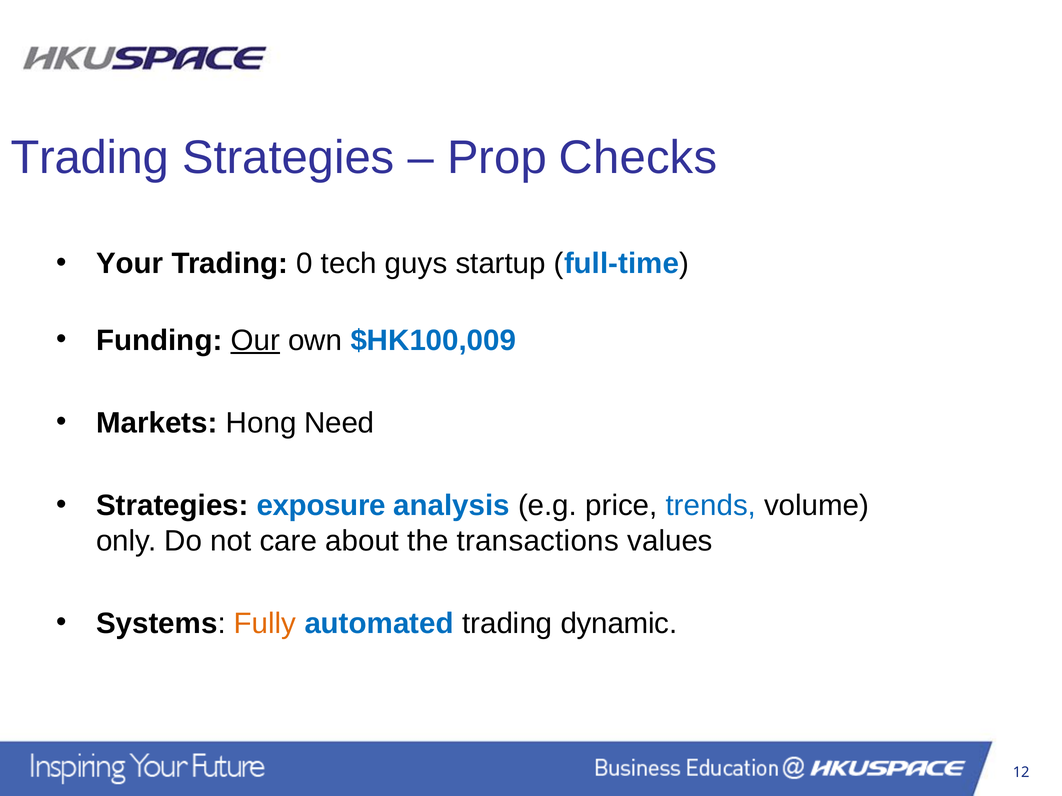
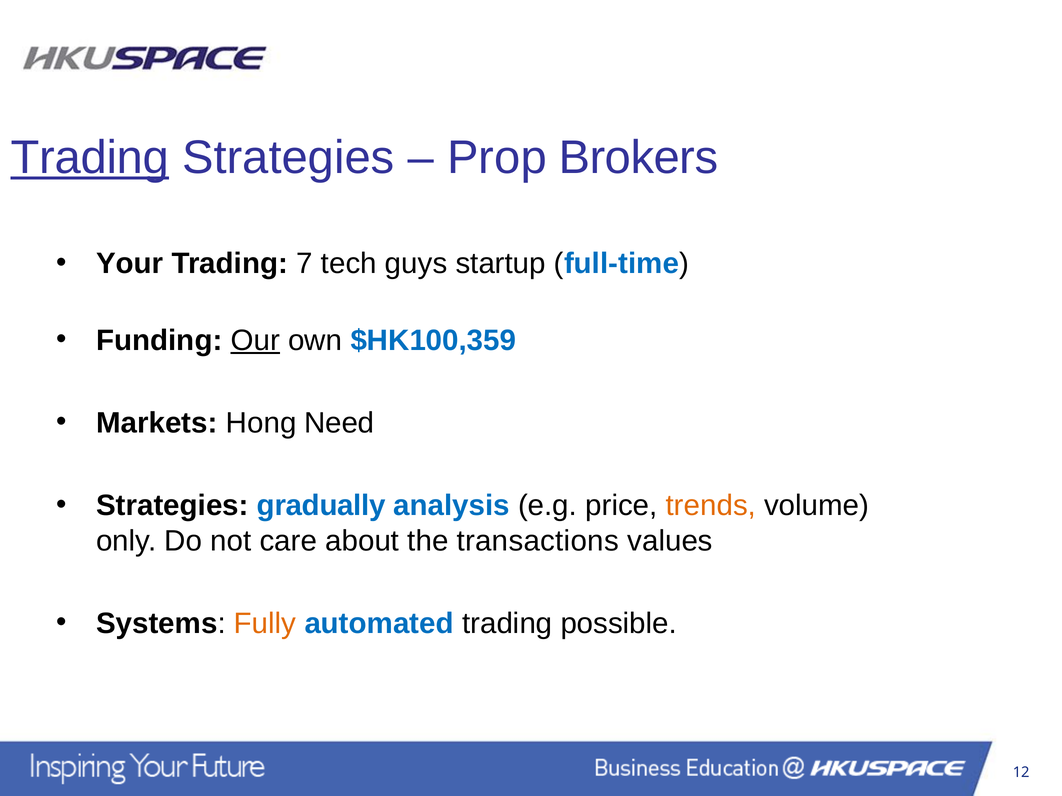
Trading at (90, 158) underline: none -> present
Checks: Checks -> Brokers
0: 0 -> 7
$HK100,009: $HK100,009 -> $HK100,359
exposure: exposure -> gradually
trends colour: blue -> orange
dynamic: dynamic -> possible
